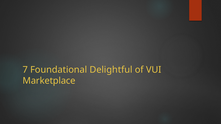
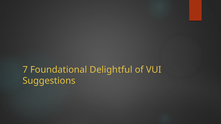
Marketplace: Marketplace -> Suggestions
